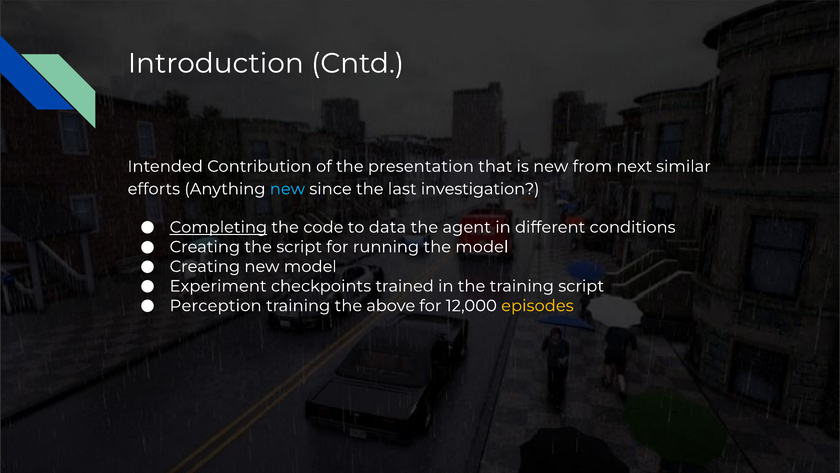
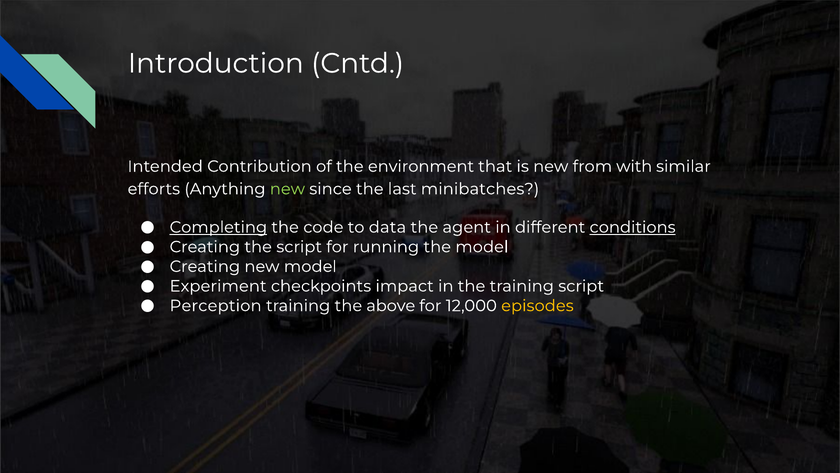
presentation: presentation -> environment
next: next -> with
new at (287, 189) colour: light blue -> light green
investigation: investigation -> minibatches
conditions underline: none -> present
trained: trained -> impact
